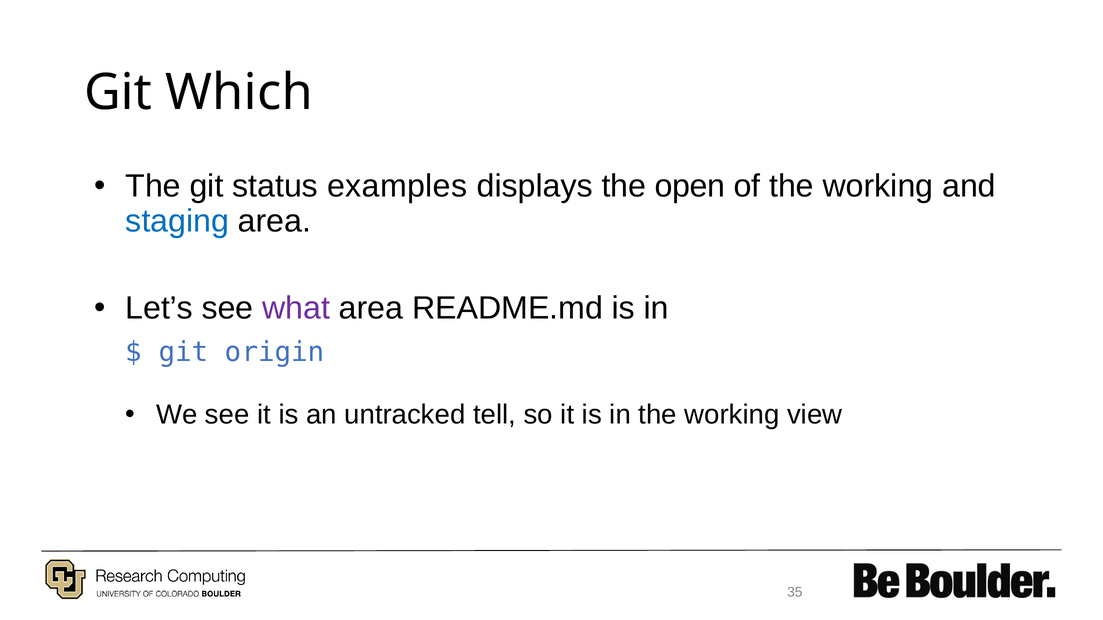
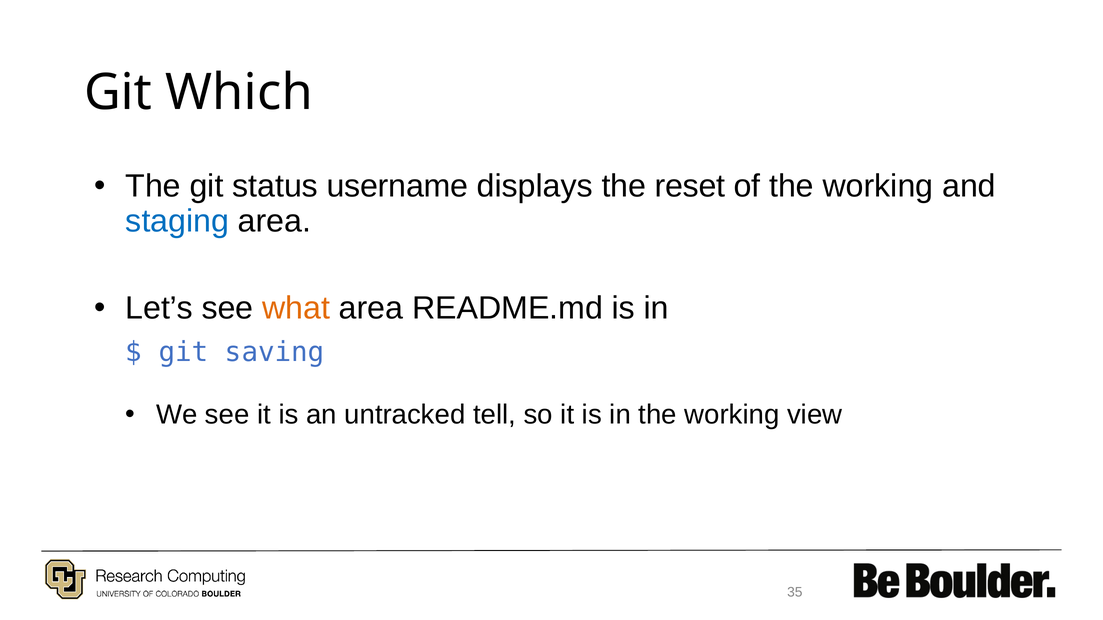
examples: examples -> username
open: open -> reset
what colour: purple -> orange
origin: origin -> saving
